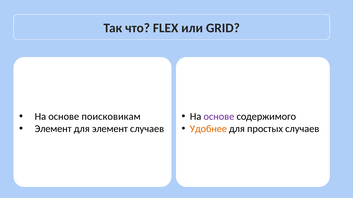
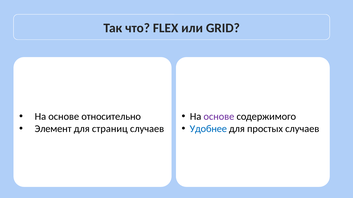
поисковикам: поисковикам -> относительно
для элемент: элемент -> страниц
Удобнее colour: orange -> blue
